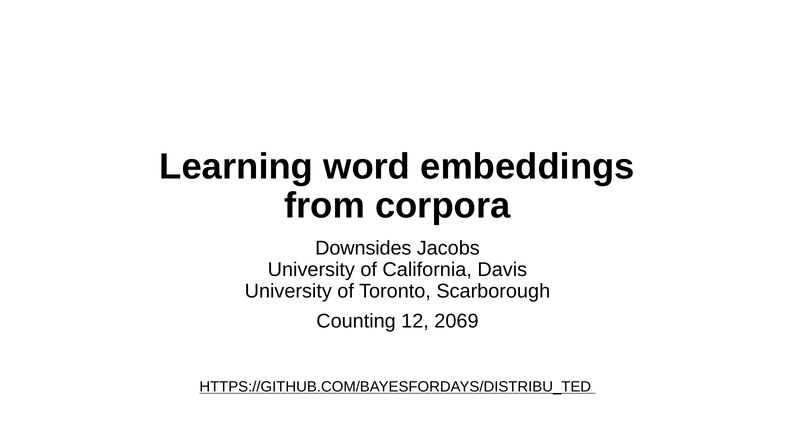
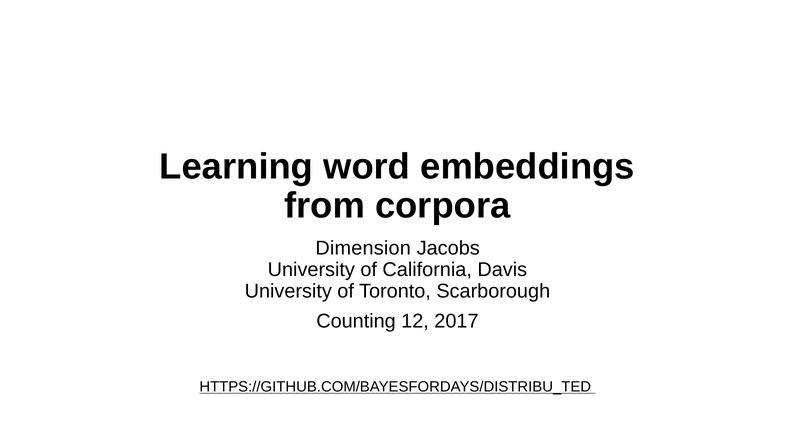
Downsides: Downsides -> Dimension
2069: 2069 -> 2017
